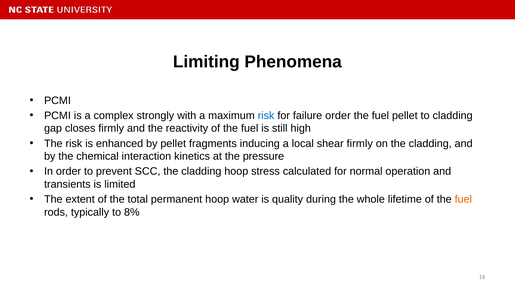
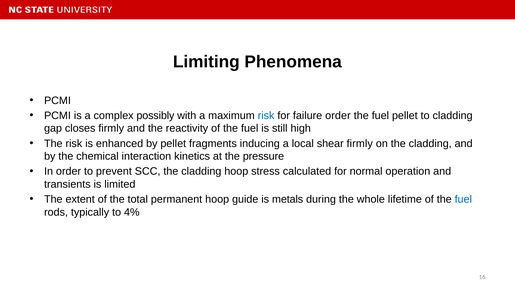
strongly: strongly -> possibly
water: water -> guide
quality: quality -> metals
fuel at (463, 199) colour: orange -> blue
8%: 8% -> 4%
